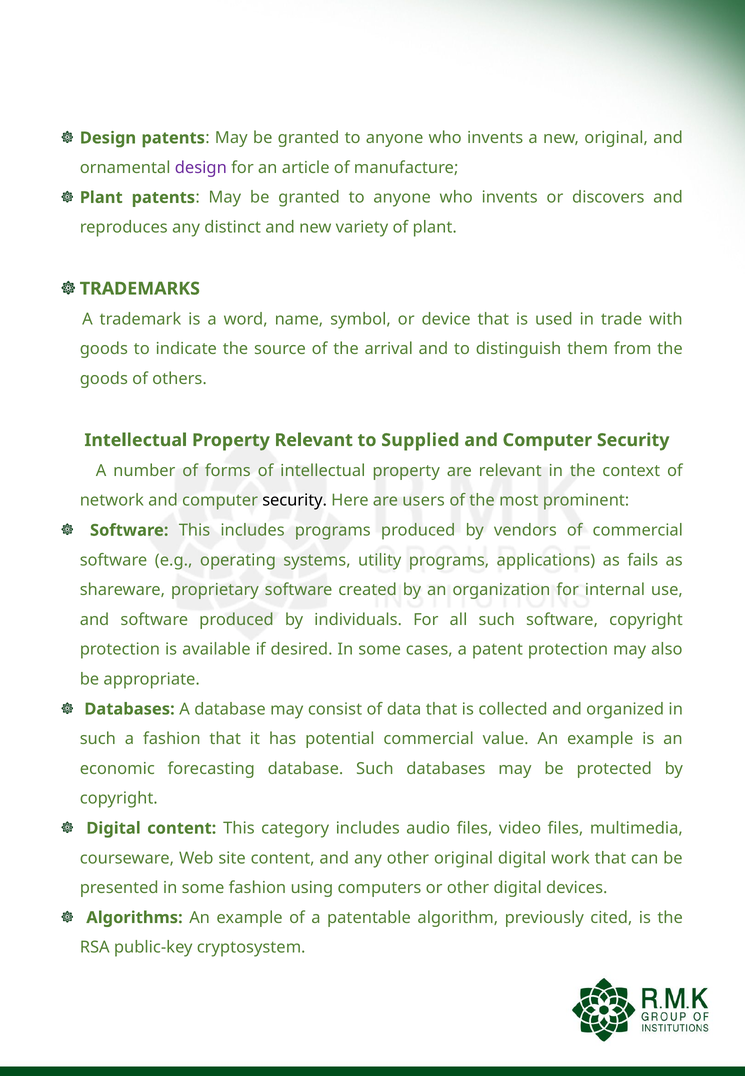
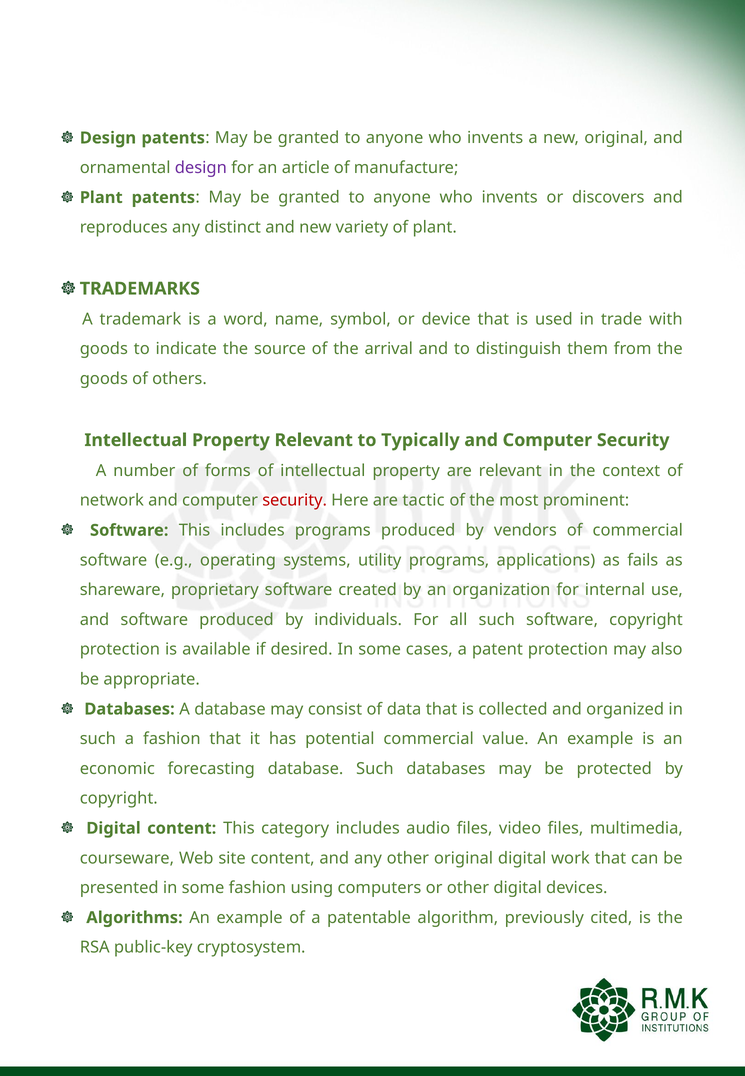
Supplied: Supplied -> Typically
security at (295, 501) colour: black -> red
users: users -> tactic
